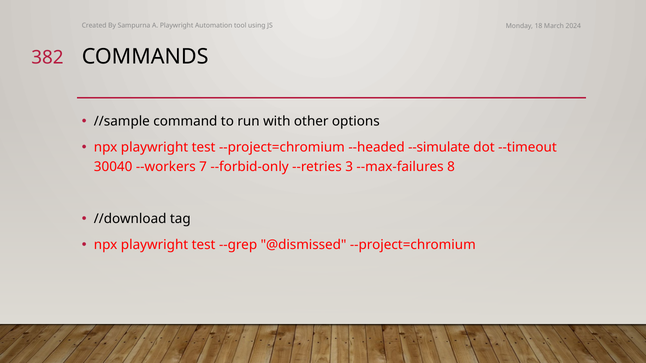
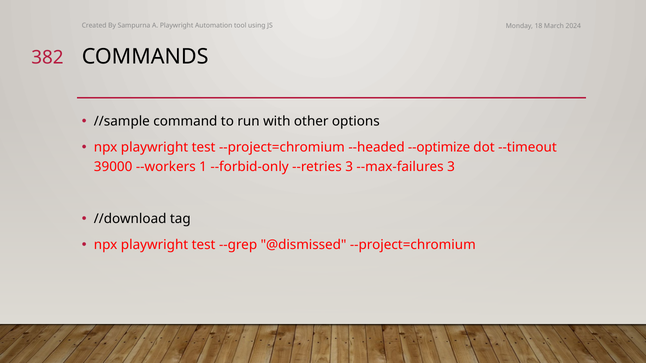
--simulate: --simulate -> --optimize
30040: 30040 -> 39000
7: 7 -> 1
--max-failures 8: 8 -> 3
